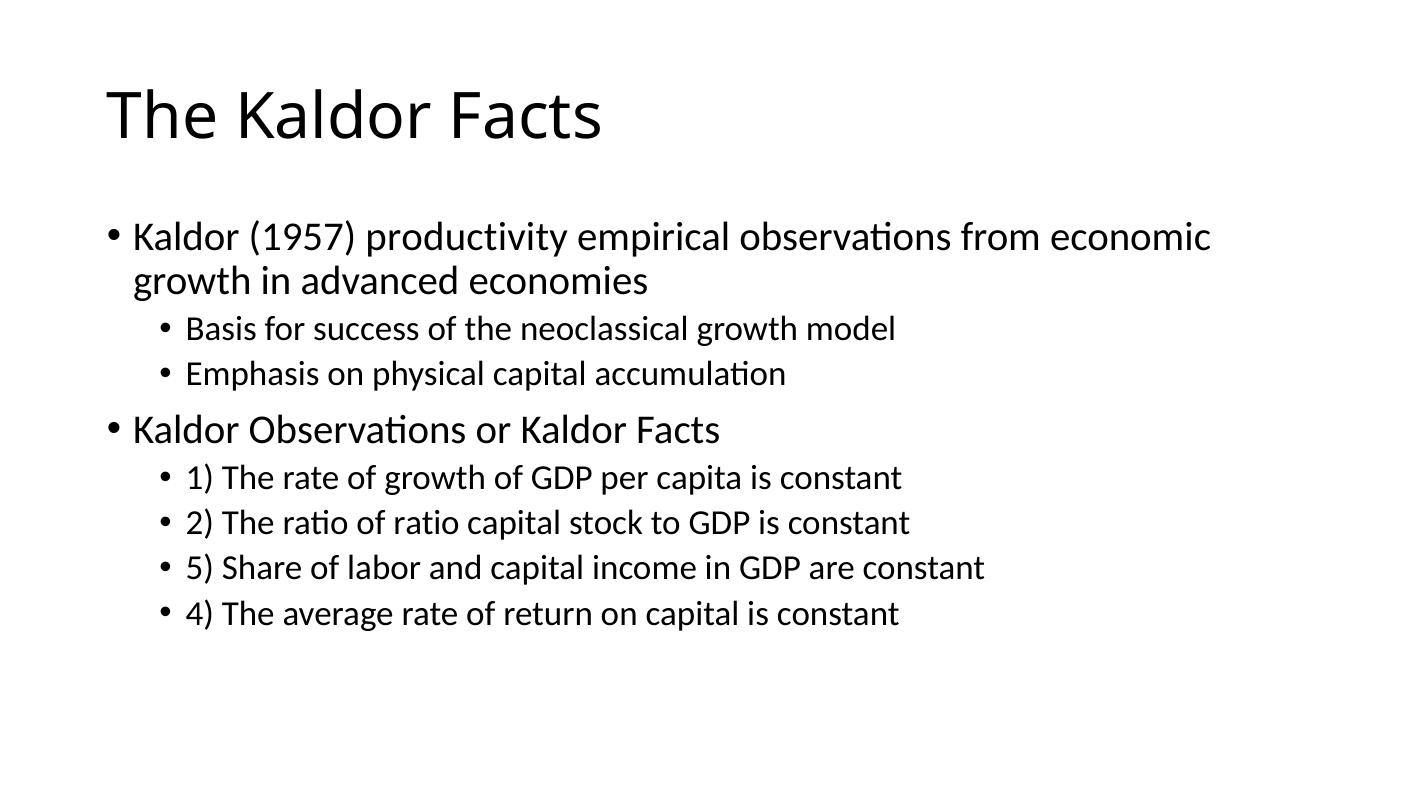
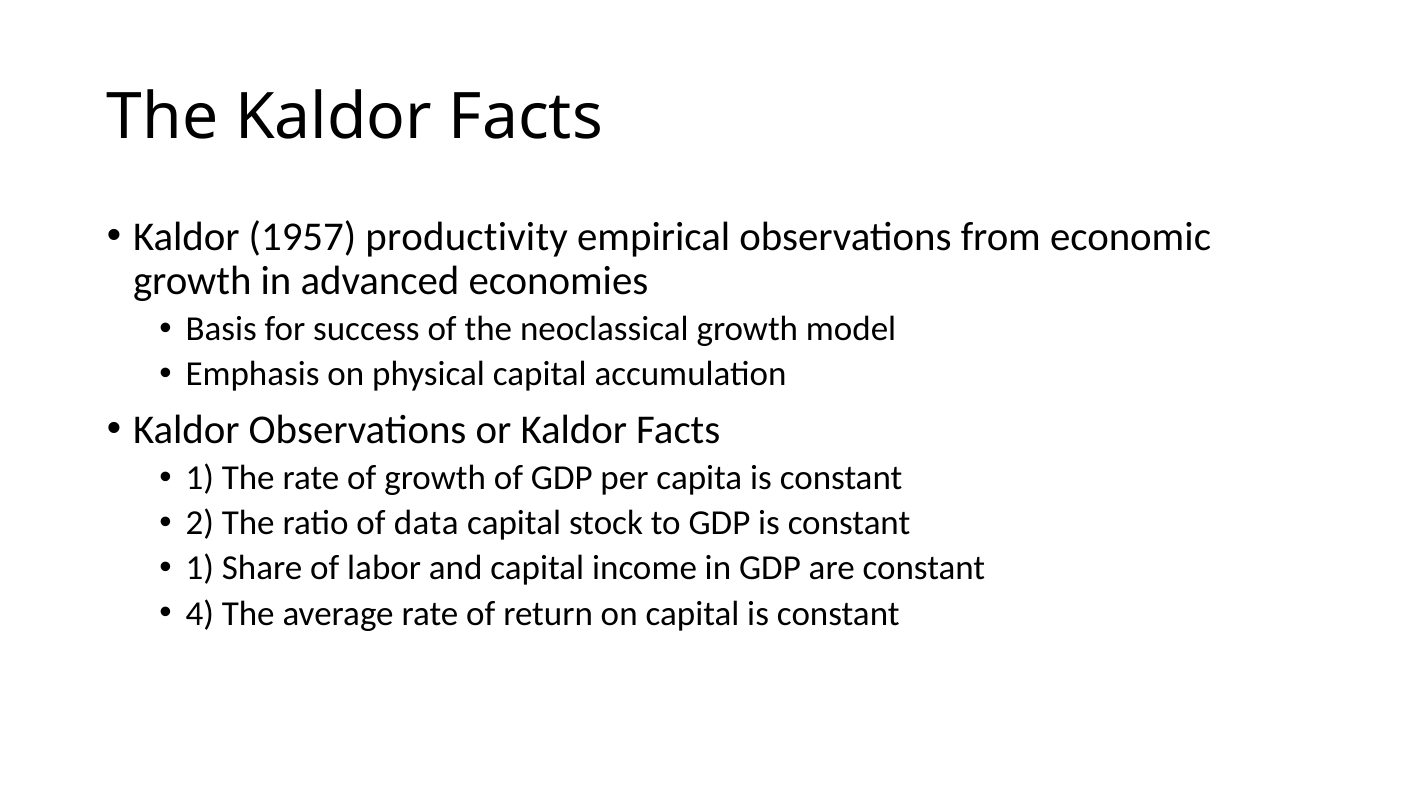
of ratio: ratio -> data
5 at (200, 568): 5 -> 1
